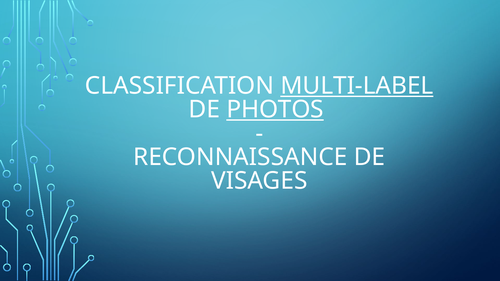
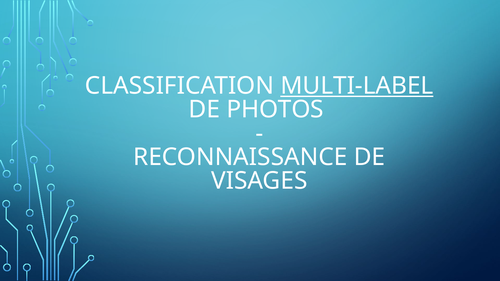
PHOTOS underline: present -> none
